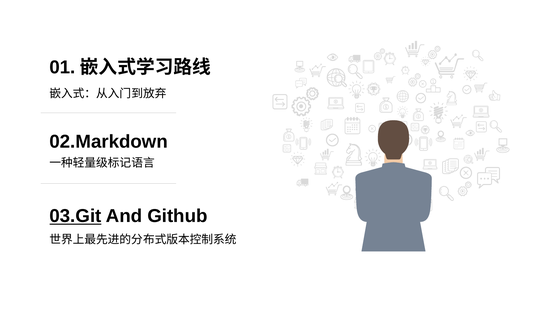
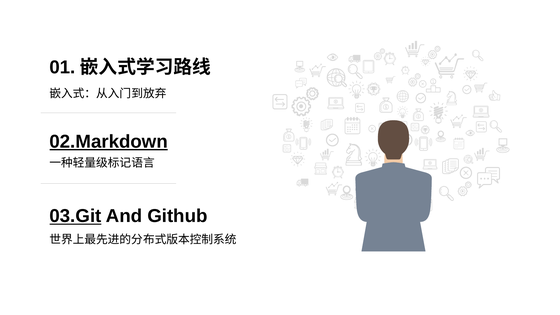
02.Markdown underline: none -> present
